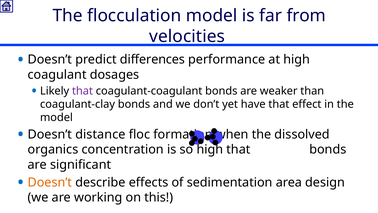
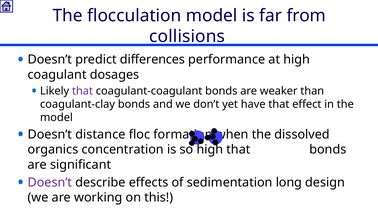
velocities: velocities -> collisions
Doesn’t at (50, 182) colour: orange -> purple
area: area -> long
